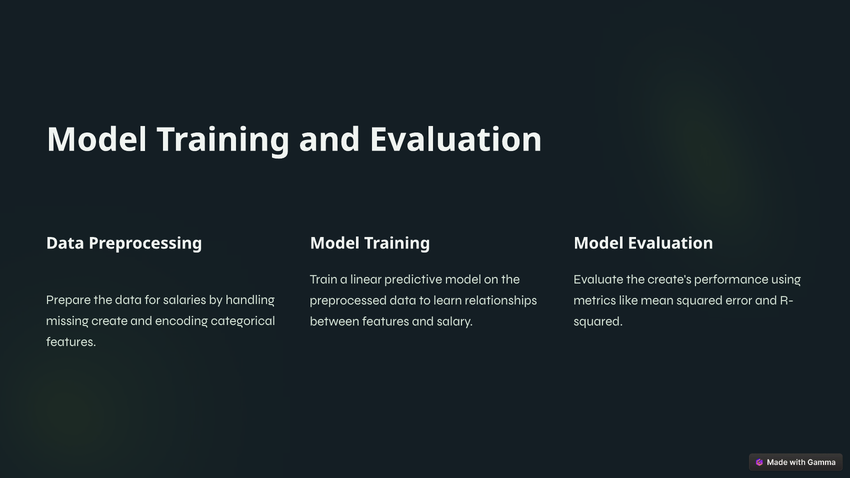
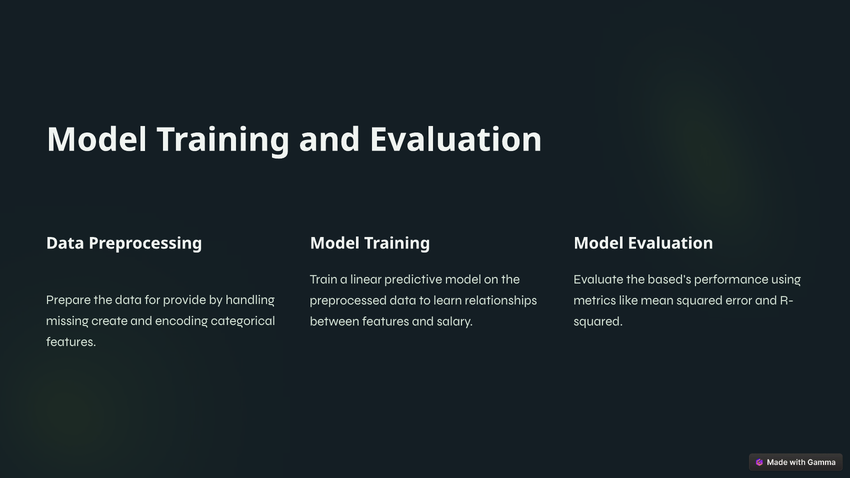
create's: create's -> based's
salaries: salaries -> provide
